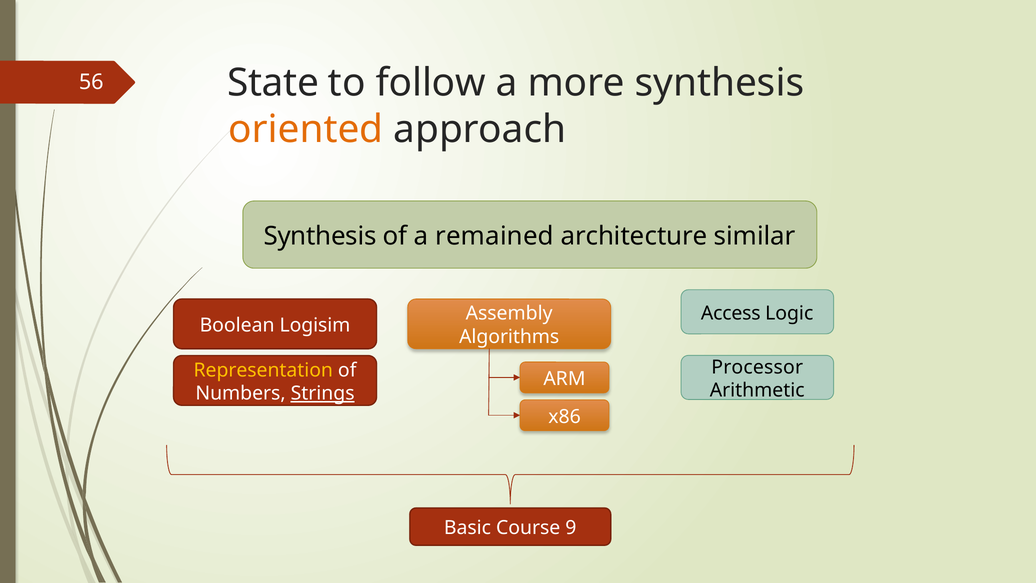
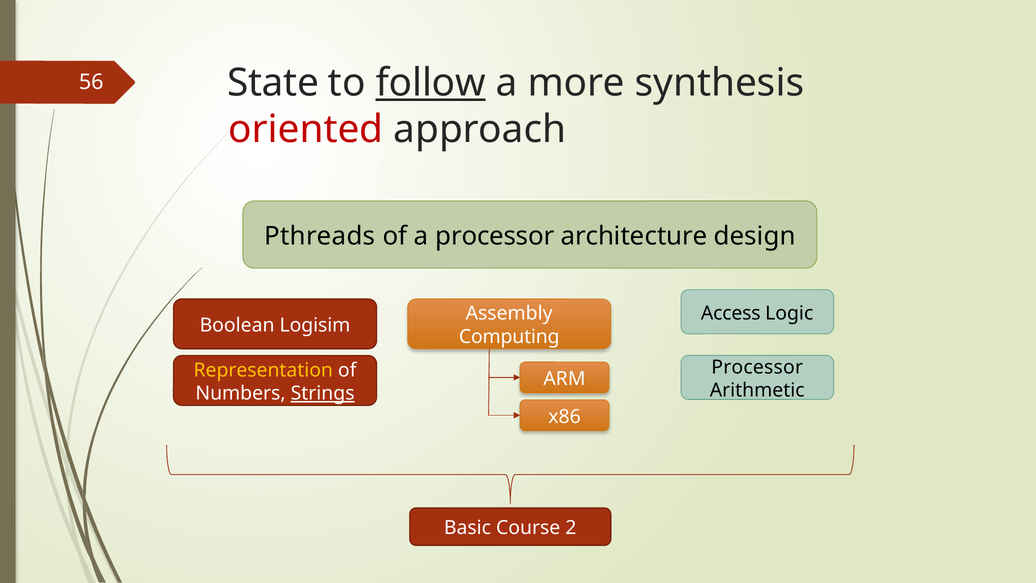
follow underline: none -> present
oriented colour: orange -> red
Synthesis at (320, 236): Synthesis -> Pthreads
a remained: remained -> processor
similar: similar -> design
Algorithms: Algorithms -> Computing
9: 9 -> 2
